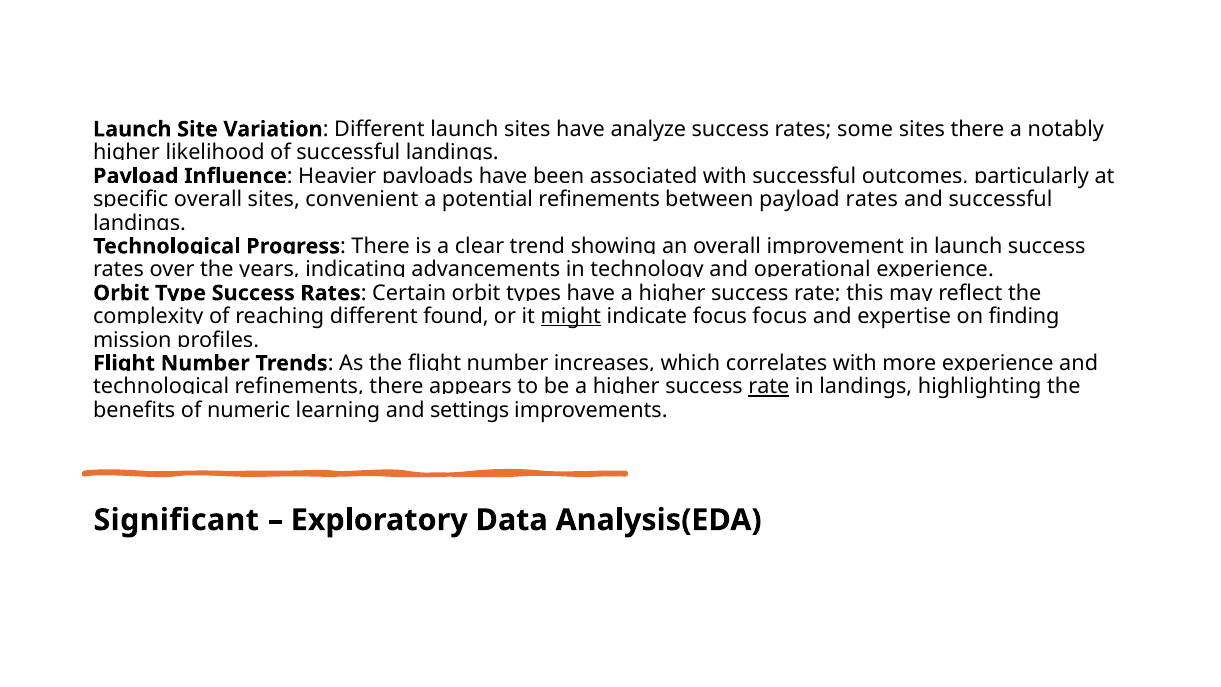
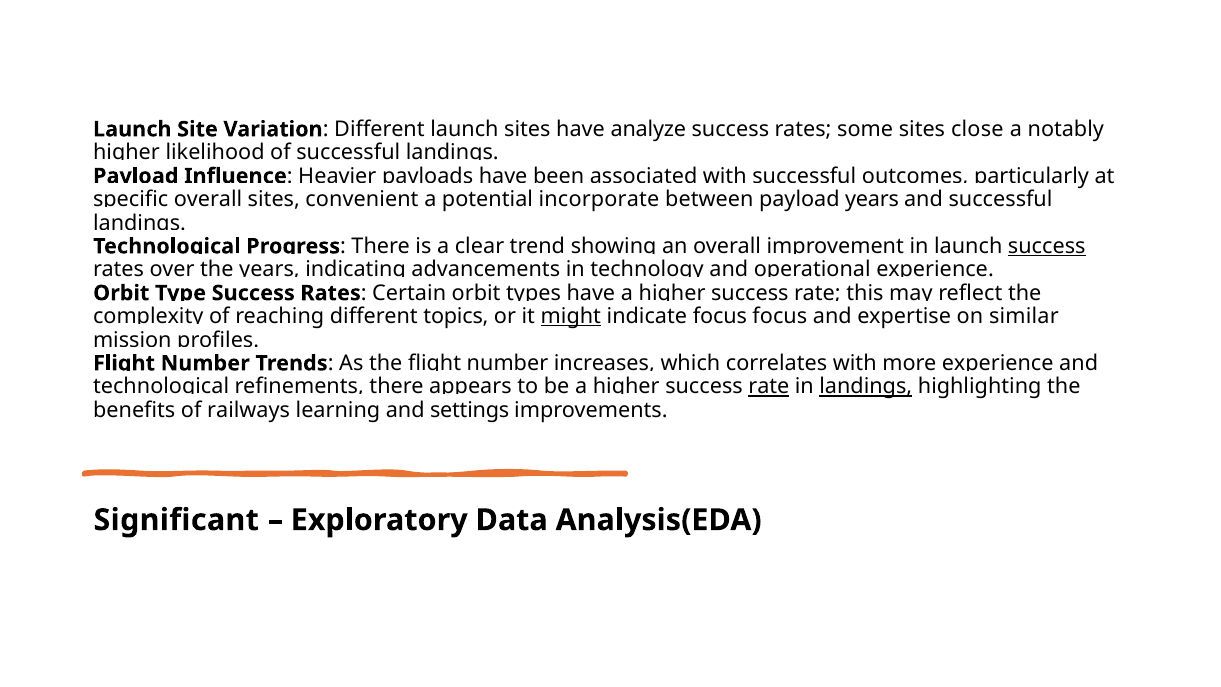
sites there: there -> close
potential refinements: refinements -> incorporate
payload rates: rates -> years
success at (1047, 246) underline: none -> present
found: found -> topics
finding: finding -> similar
landings at (866, 387) underline: none -> present
numeric: numeric -> railways
